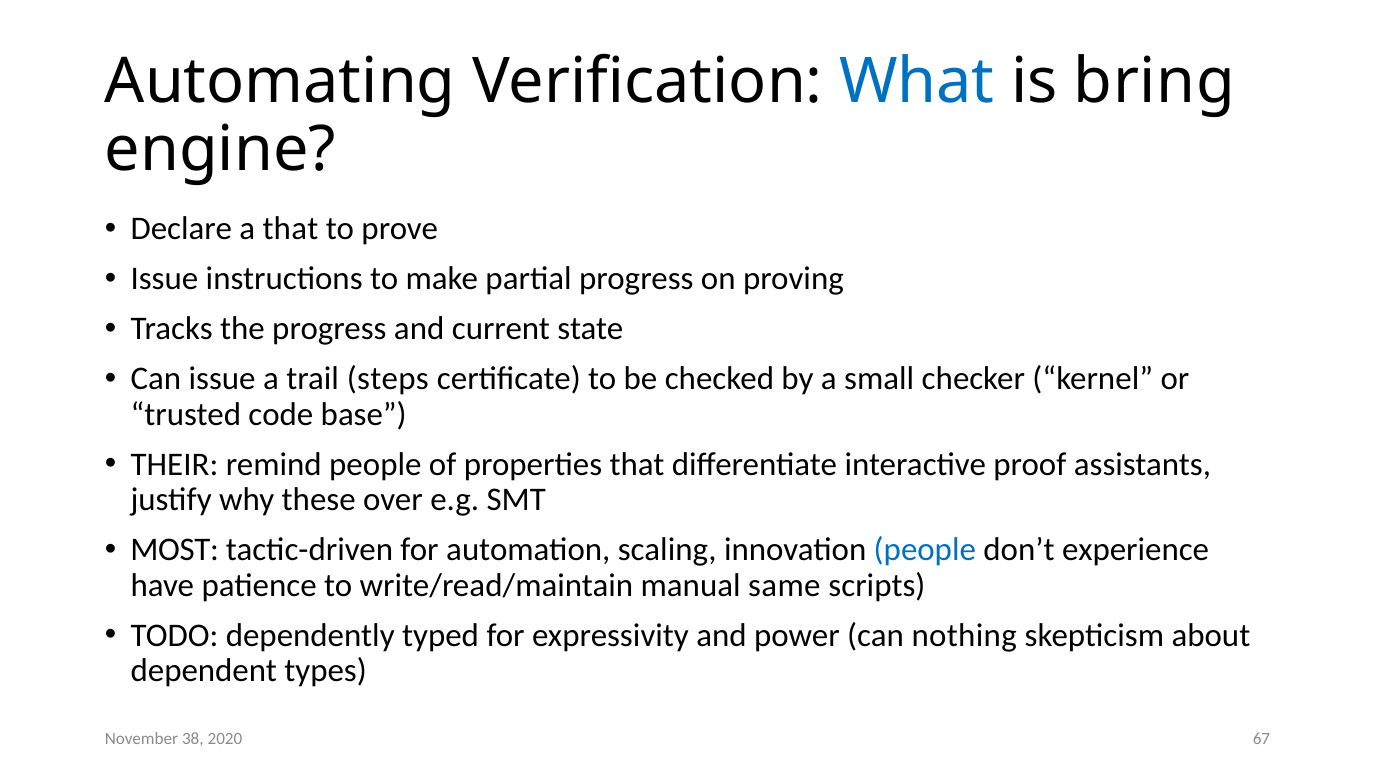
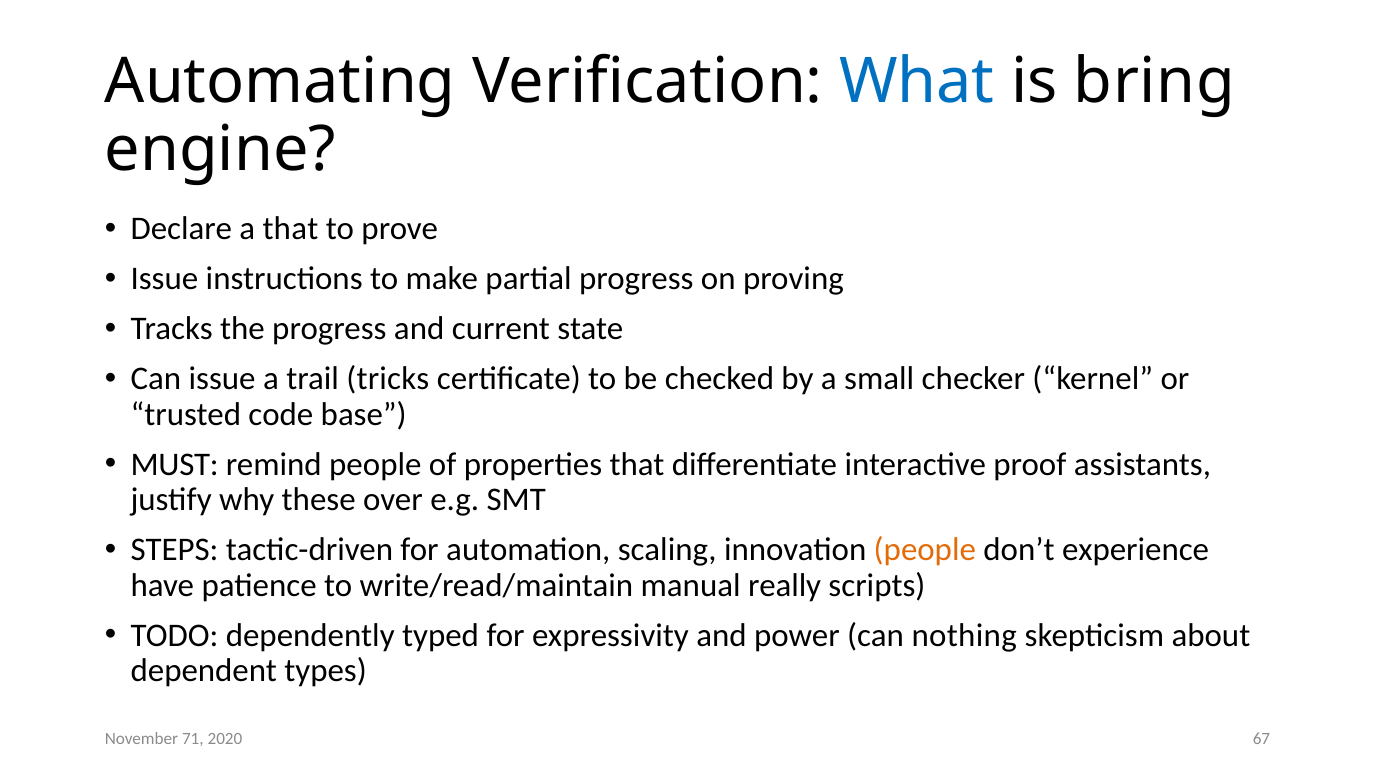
steps: steps -> tricks
THEIR: THEIR -> MUST
MOST: MOST -> STEPS
people at (925, 549) colour: blue -> orange
same: same -> really
38: 38 -> 71
